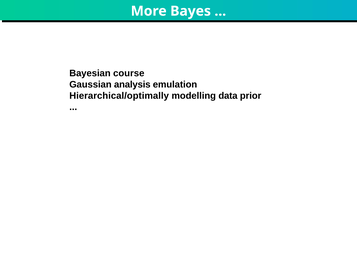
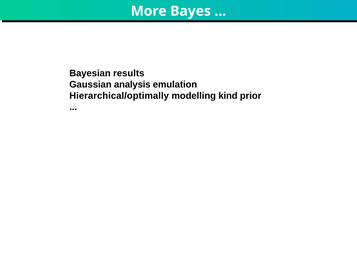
course: course -> results
data: data -> kind
